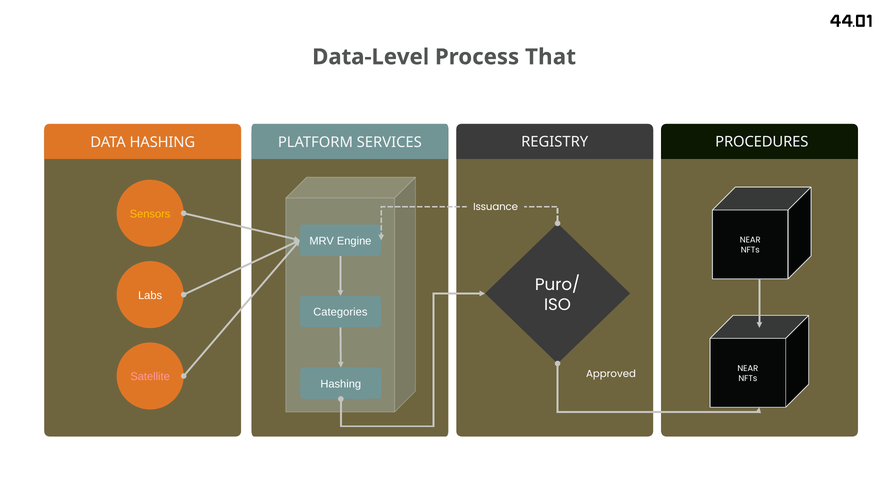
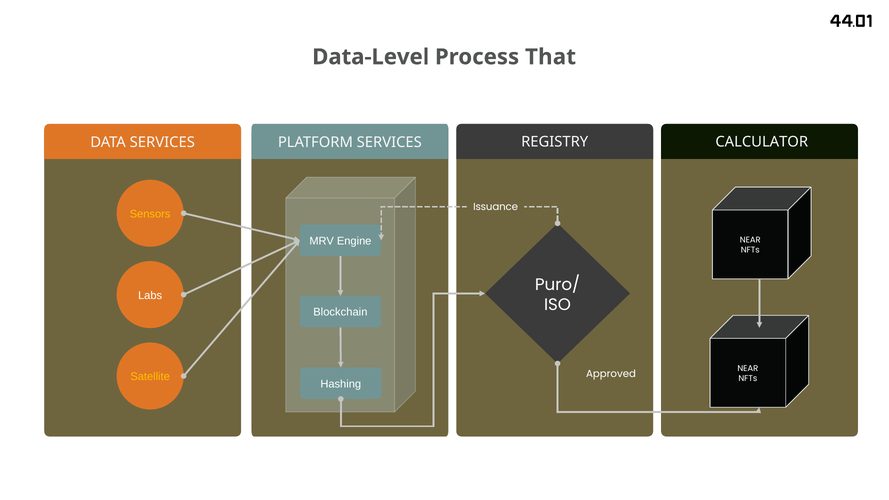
PROCEDURES: PROCEDURES -> CALCULATOR
DATA HASHING: HASHING -> SERVICES
Categories: Categories -> Blockchain
Satellite colour: pink -> yellow
